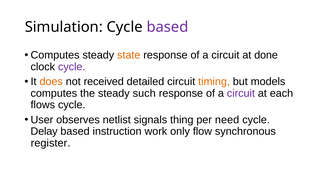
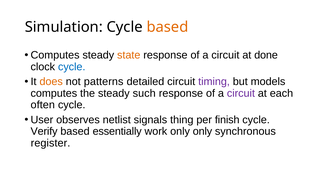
based at (167, 27) colour: purple -> orange
cycle at (72, 67) colour: purple -> blue
received: received -> patterns
timing colour: orange -> purple
flows: flows -> often
need: need -> finish
Delay: Delay -> Verify
instruction: instruction -> essentially
only flow: flow -> only
